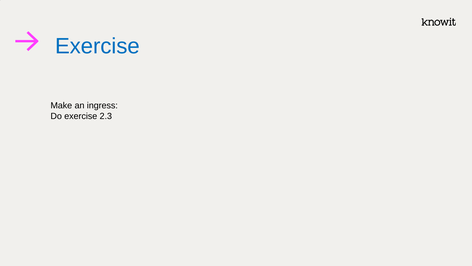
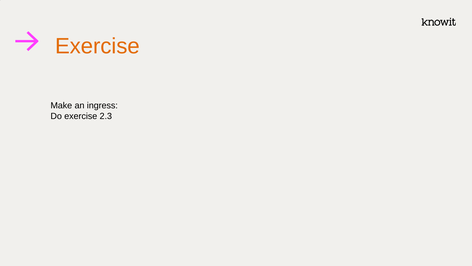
Exercise at (97, 46) colour: blue -> orange
